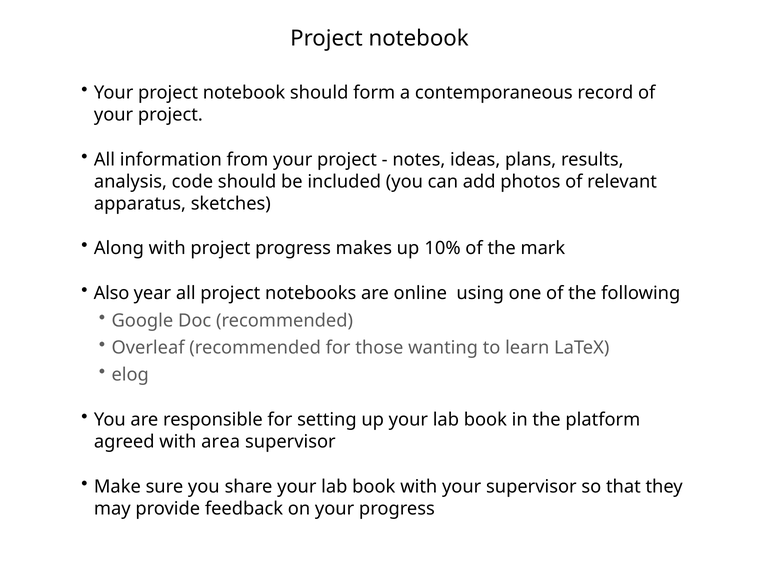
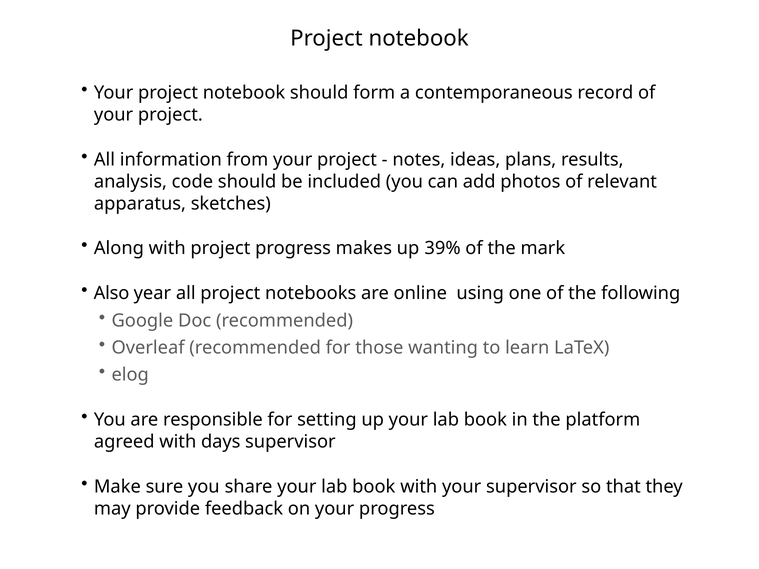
10%: 10% -> 39%
area: area -> days
